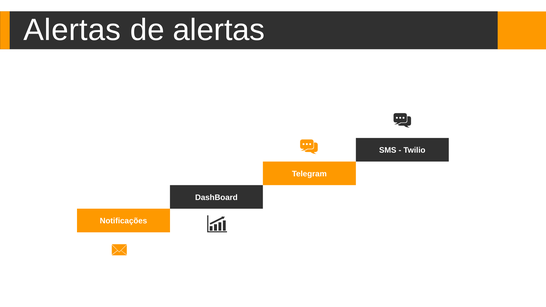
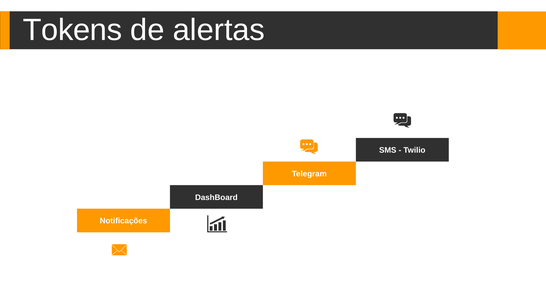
Alertas at (72, 30): Alertas -> Tokens
